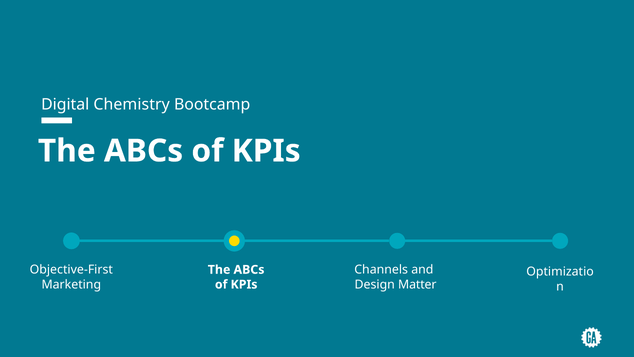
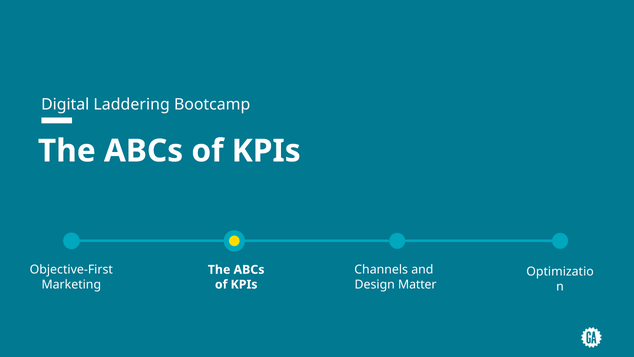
Chemistry: Chemistry -> Laddering
